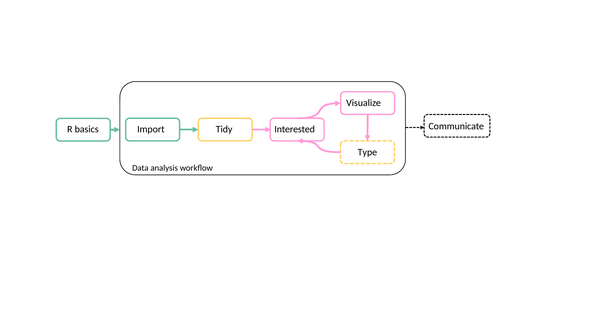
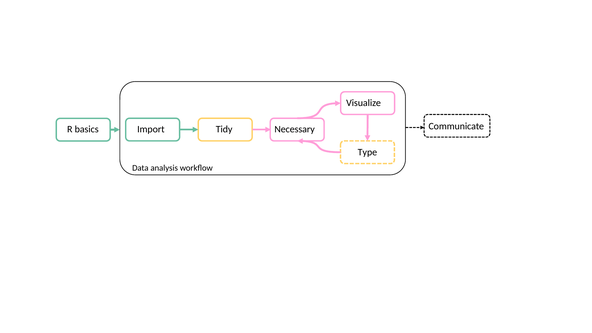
Interested: Interested -> Necessary
